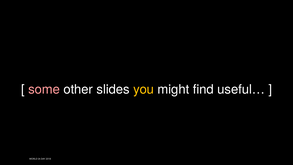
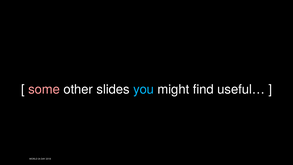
you colour: yellow -> light blue
